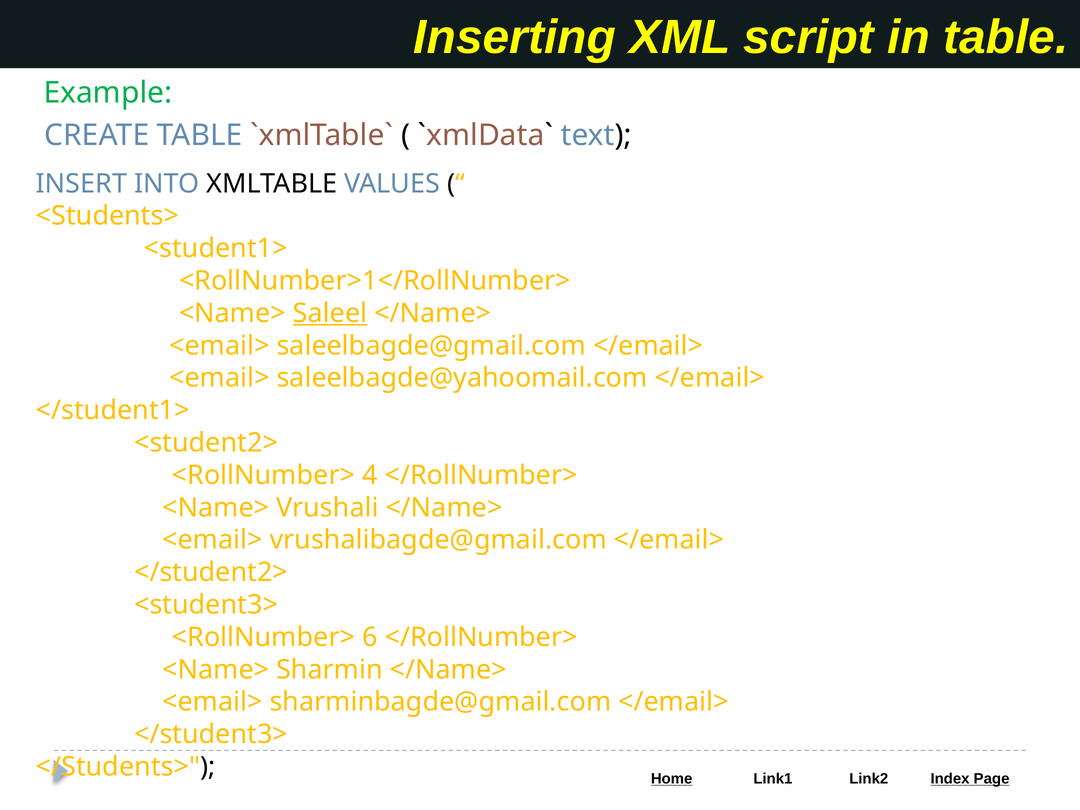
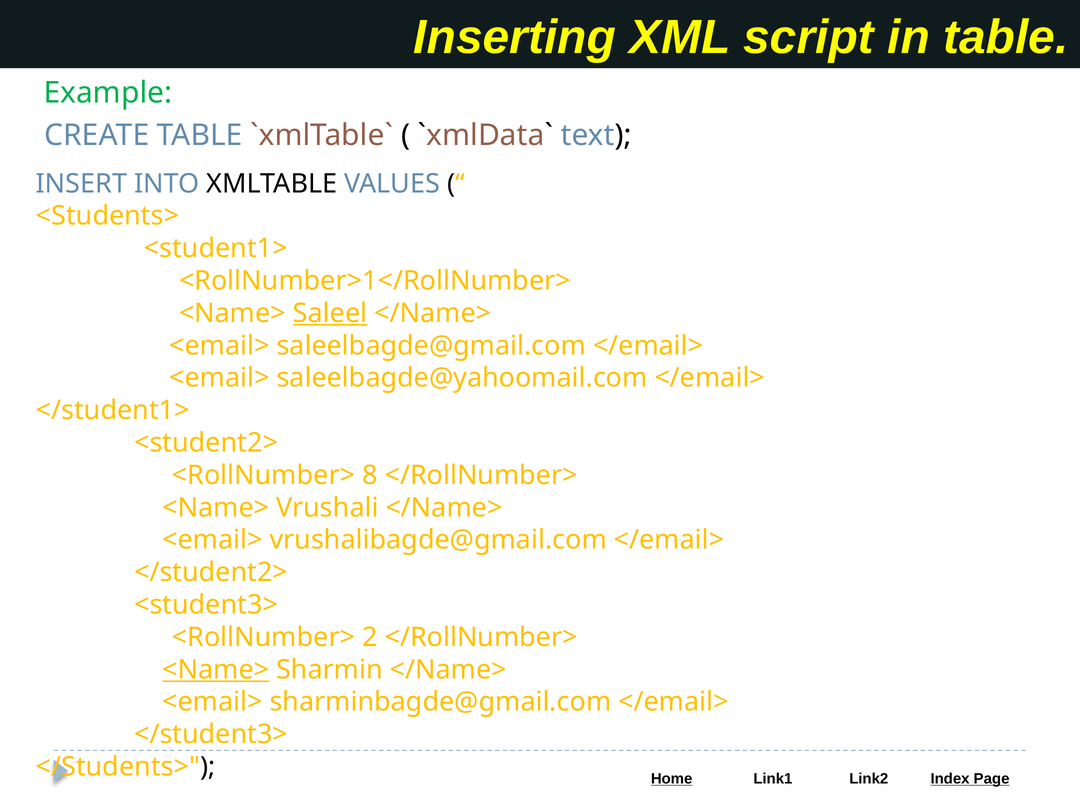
4: 4 -> 8
6: 6 -> 2
<Name> at (216, 670) underline: none -> present
